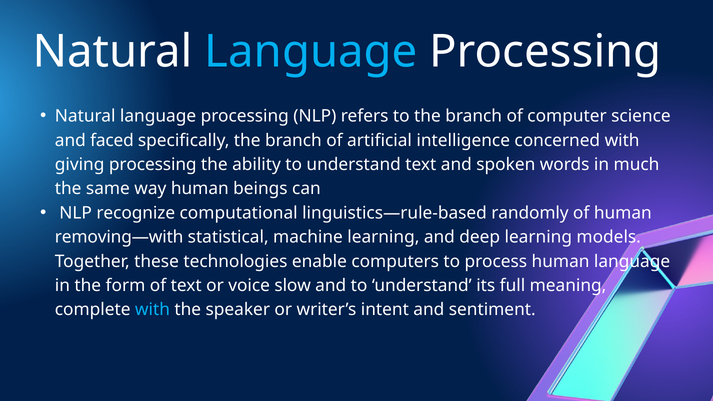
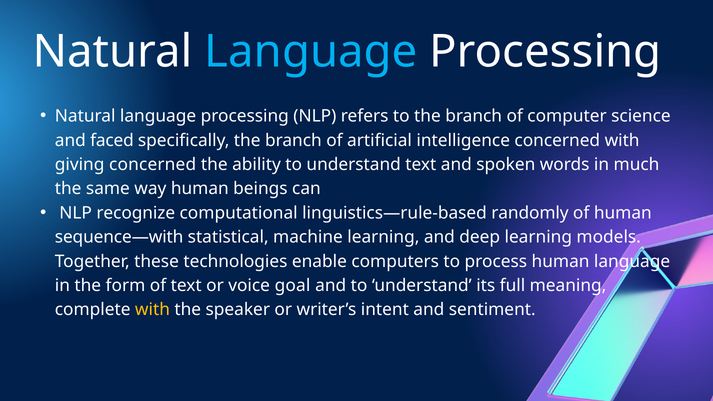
giving processing: processing -> concerned
removing—with: removing—with -> sequence—with
slow: slow -> goal
with at (152, 310) colour: light blue -> yellow
